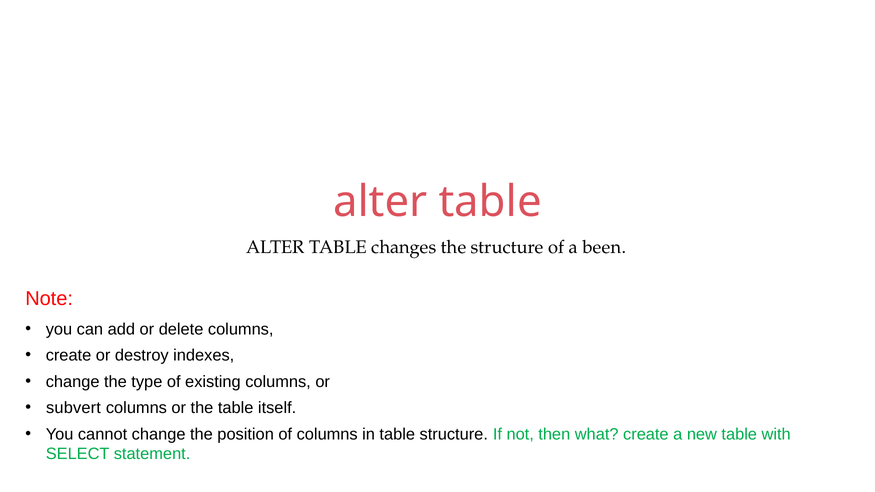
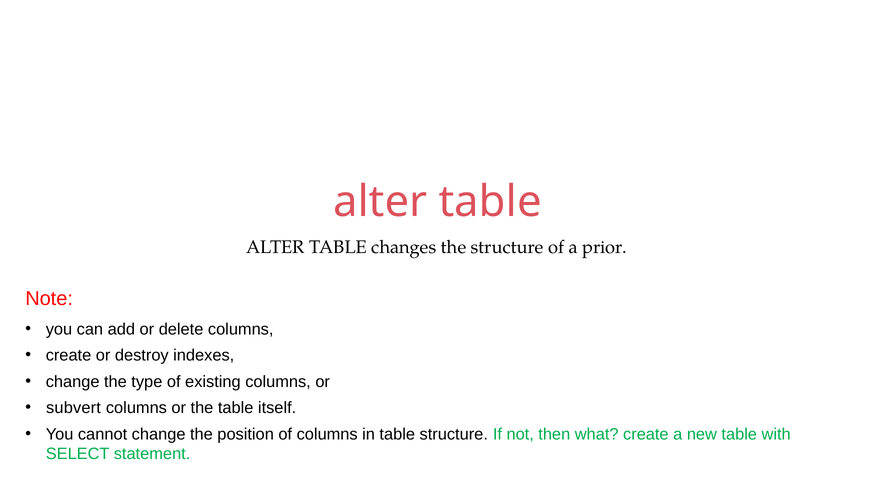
been: been -> prior
